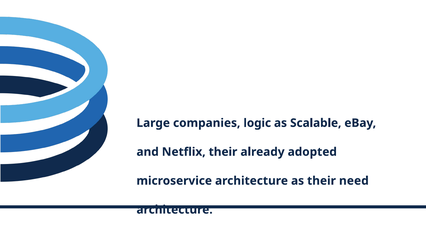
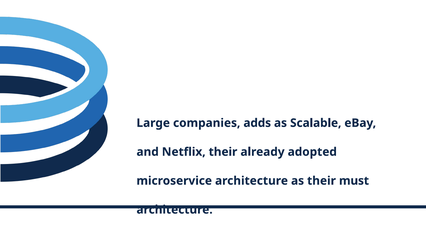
logic: logic -> adds
need: need -> must
